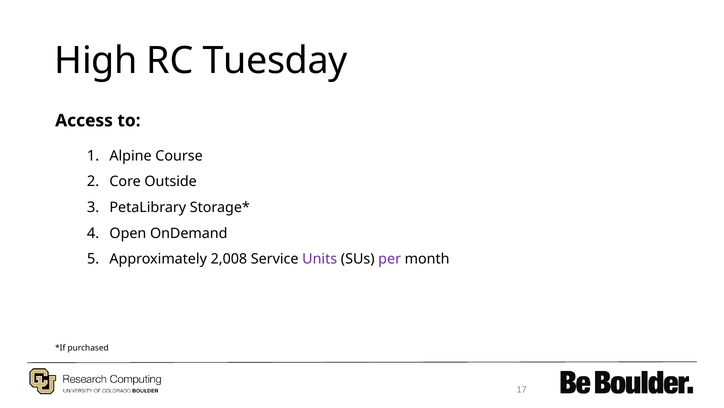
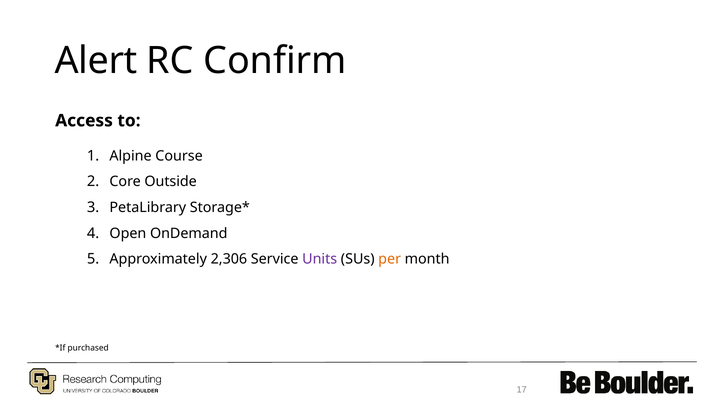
High: High -> Alert
Tuesday: Tuesday -> Confirm
2,008: 2,008 -> 2,306
per colour: purple -> orange
